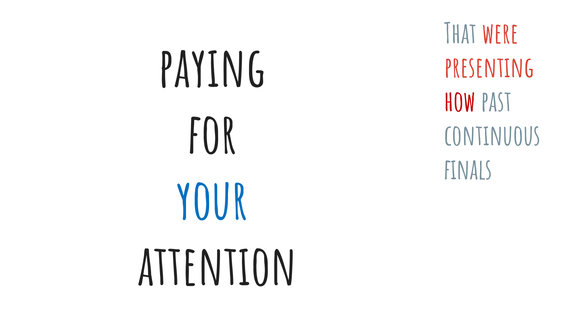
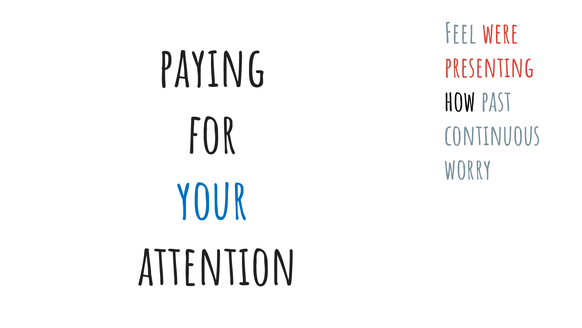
That: That -> Feel
how colour: red -> black
finals: finals -> worry
